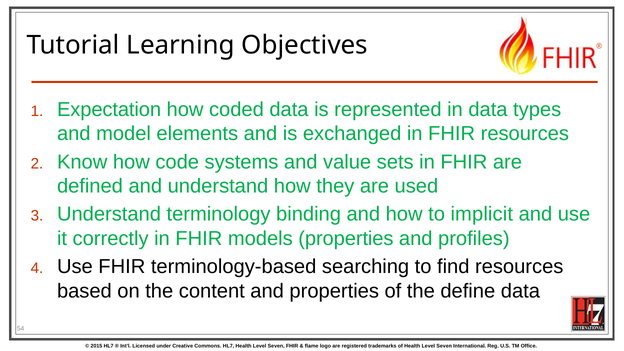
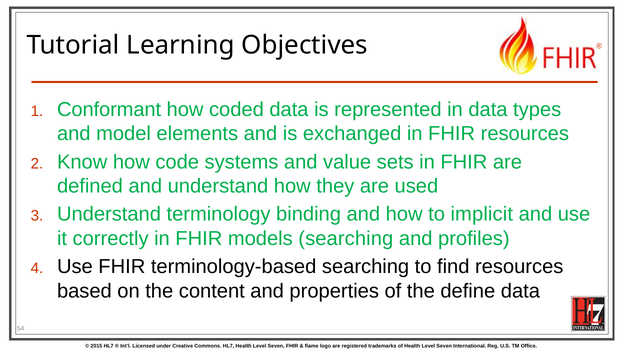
Expectation: Expectation -> Conformant
models properties: properties -> searching
